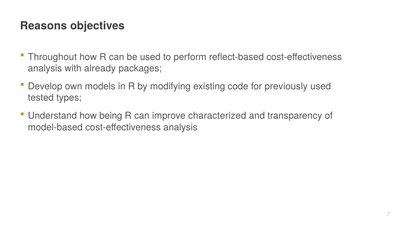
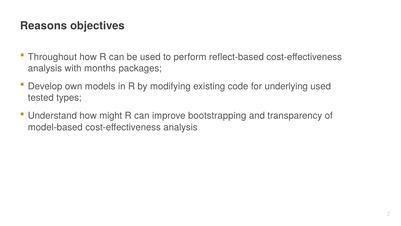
already: already -> months
previously: previously -> underlying
being: being -> might
characterized: characterized -> bootstrapping
